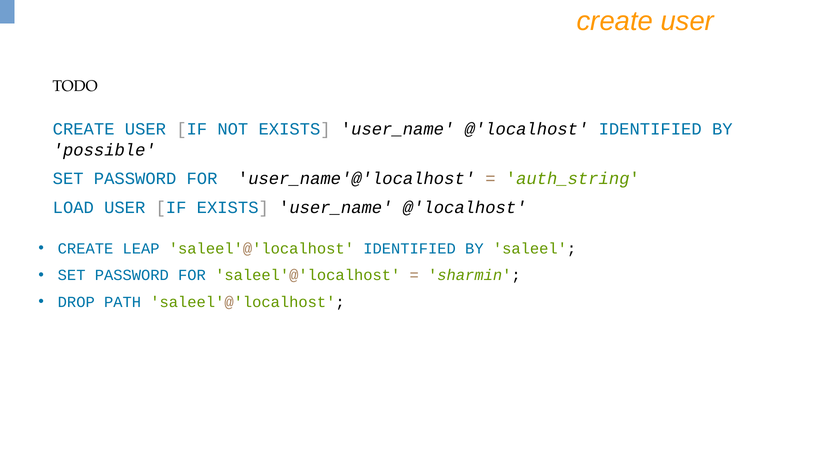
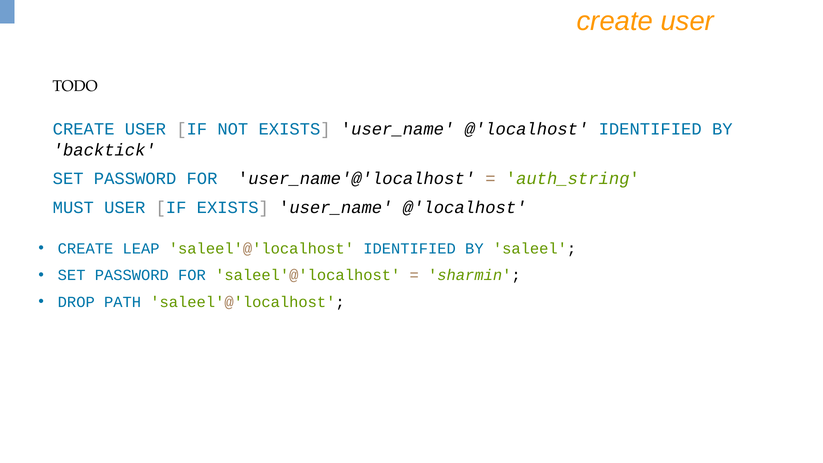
possible: possible -> backtick
LOAD: LOAD -> MUST
